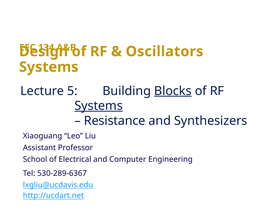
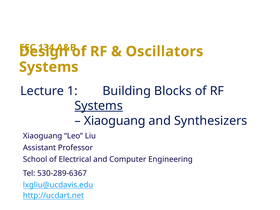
5: 5 -> 1
Blocks underline: present -> none
Resistance at (115, 121): Resistance -> Xiaoguang
